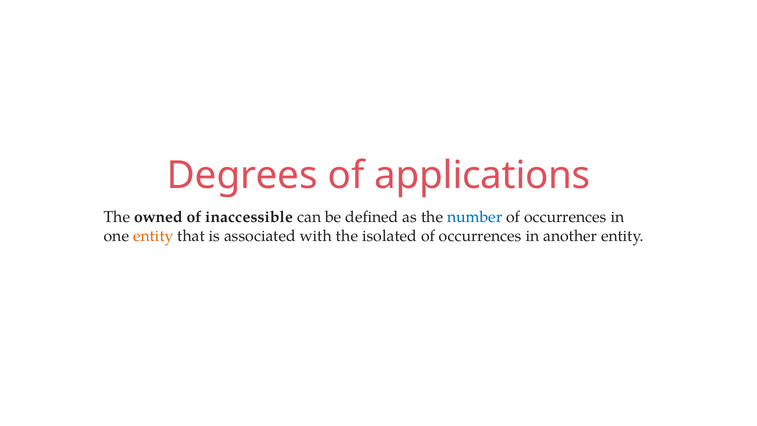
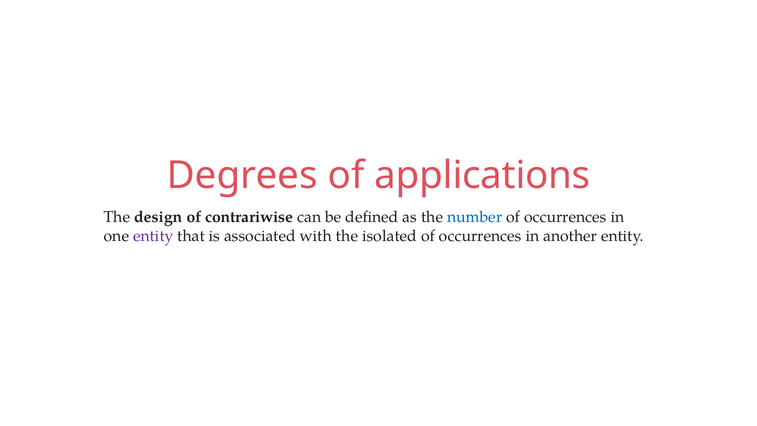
owned: owned -> design
inaccessible: inaccessible -> contrariwise
entity at (153, 236) colour: orange -> purple
